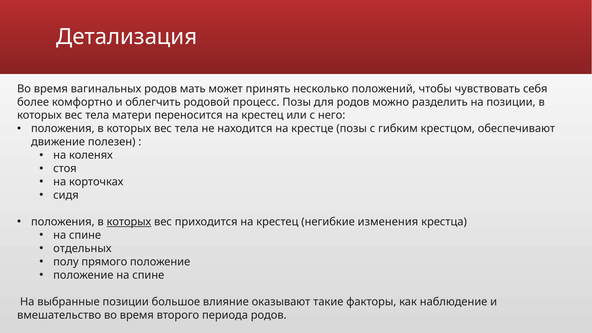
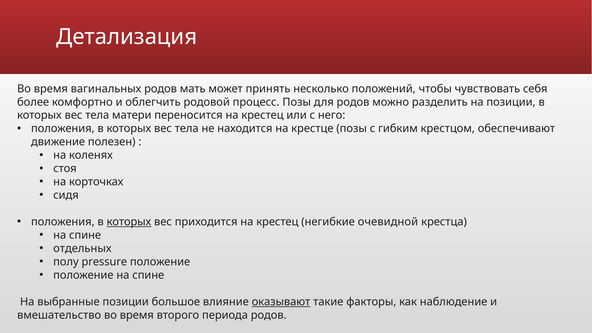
изменения: изменения -> очевидной
прямого: прямого -> pressure
оказывают underline: none -> present
